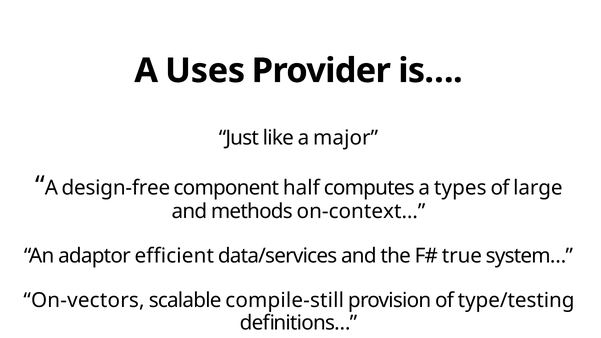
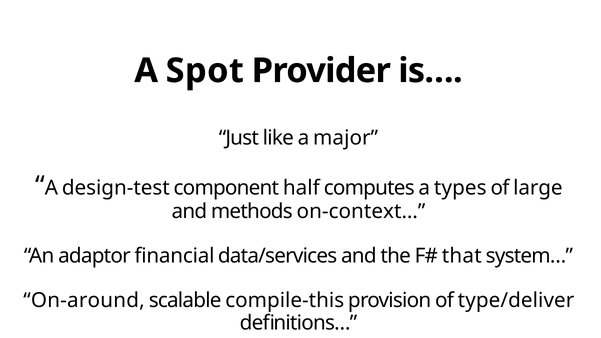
Uses: Uses -> Spot
design-free: design-free -> design-test
efficient: efficient -> financial
true: true -> that
On-vectors: On-vectors -> On-around
compile-still: compile-still -> compile-this
type/testing: type/testing -> type/deliver
